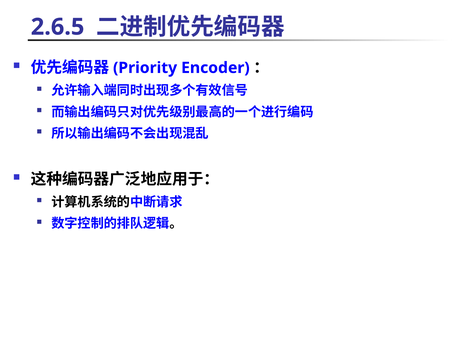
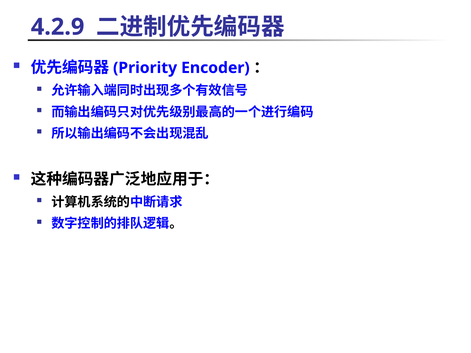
2.6.5: 2.6.5 -> 4.2.9
